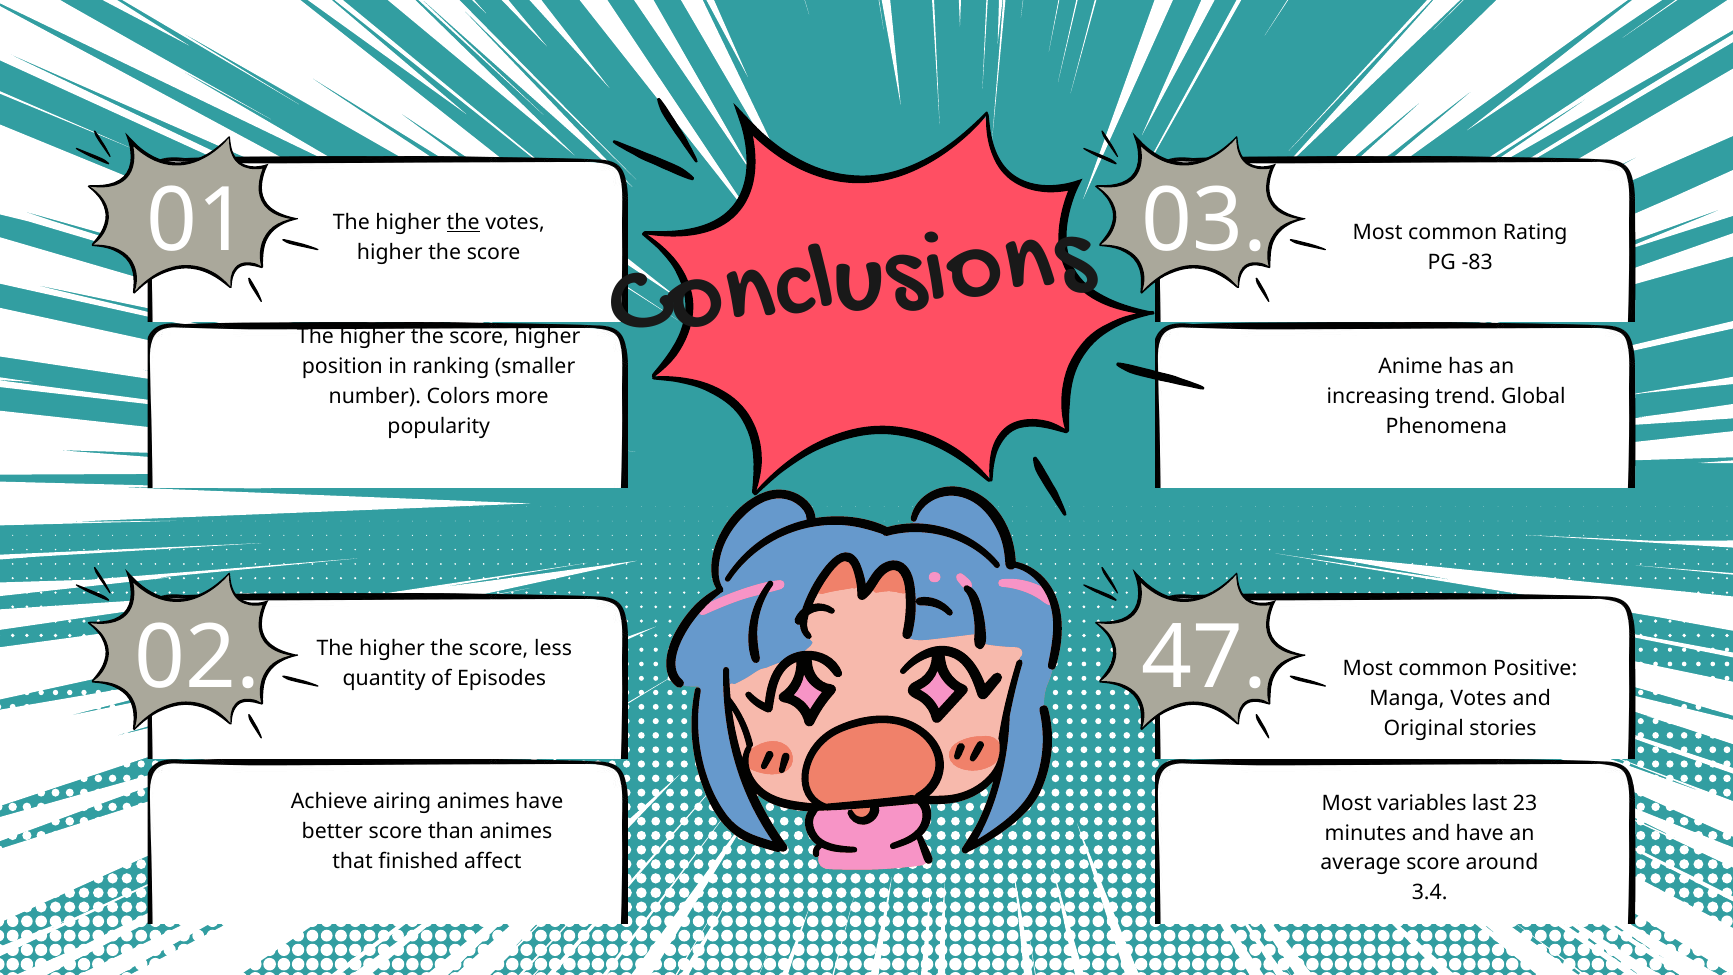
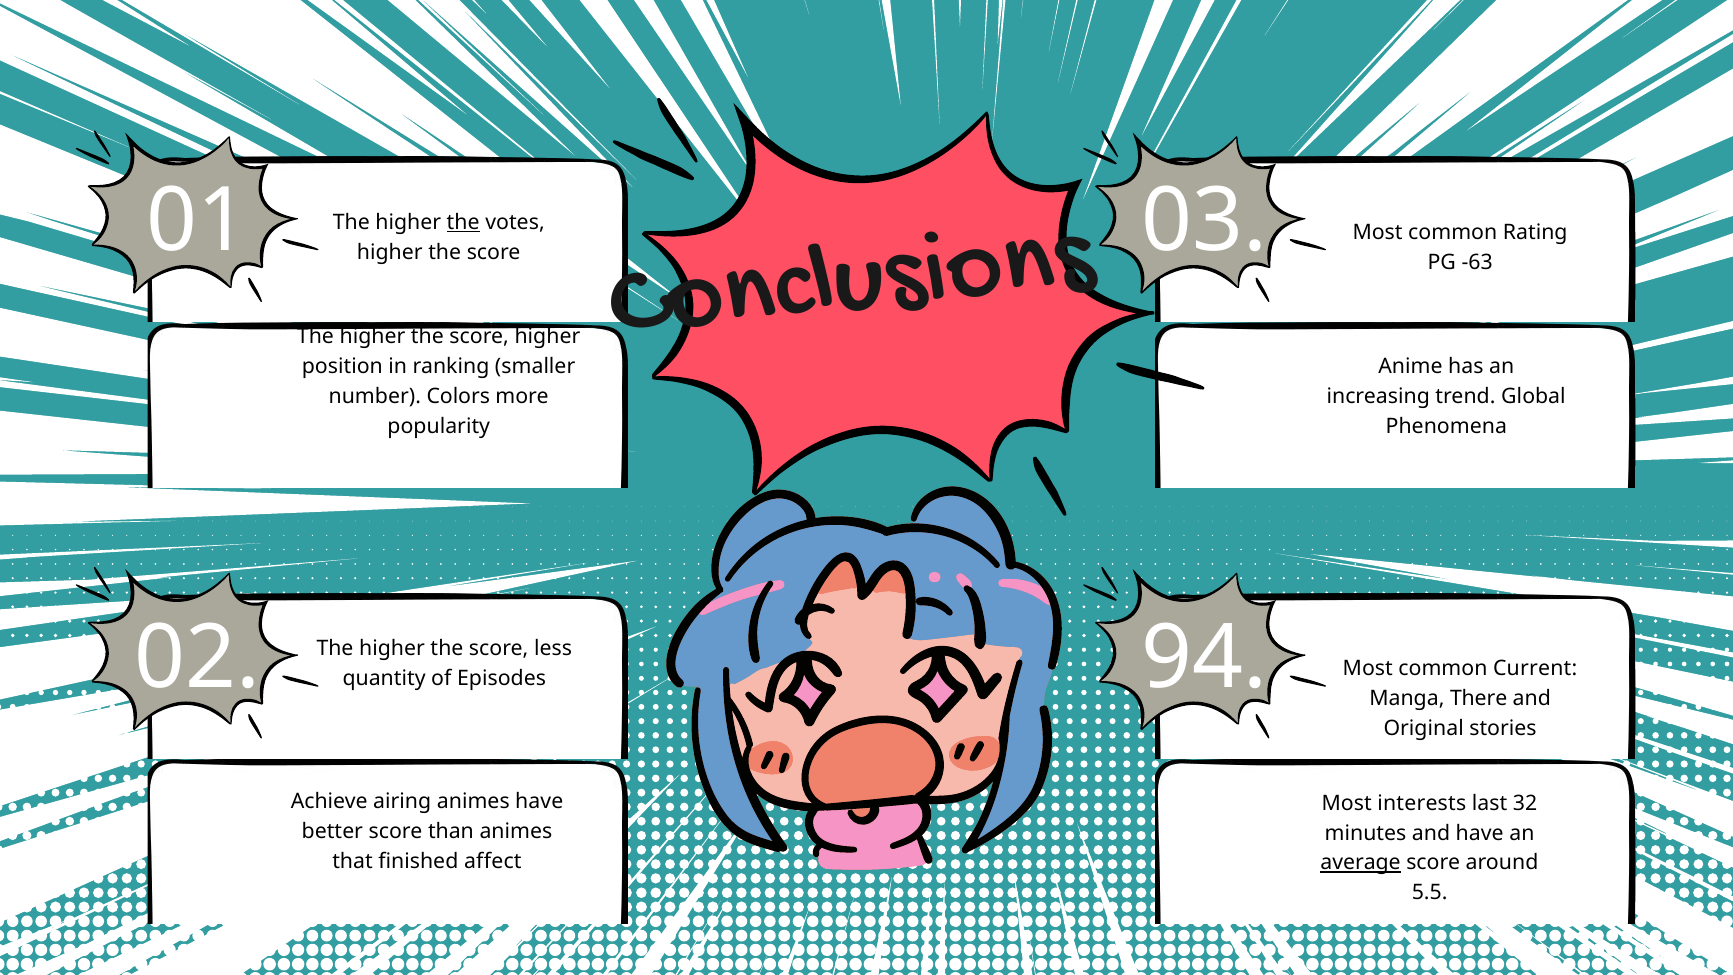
-83: -83 -> -63
47: 47 -> 94
Positive: Positive -> Current
Manga Votes: Votes -> There
variables: variables -> interests
23: 23 -> 32
average underline: none -> present
3.4: 3.4 -> 5.5
